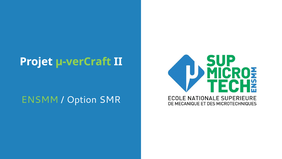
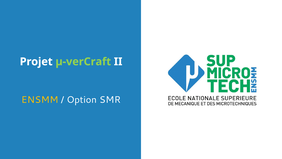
ENSMM colour: light green -> yellow
